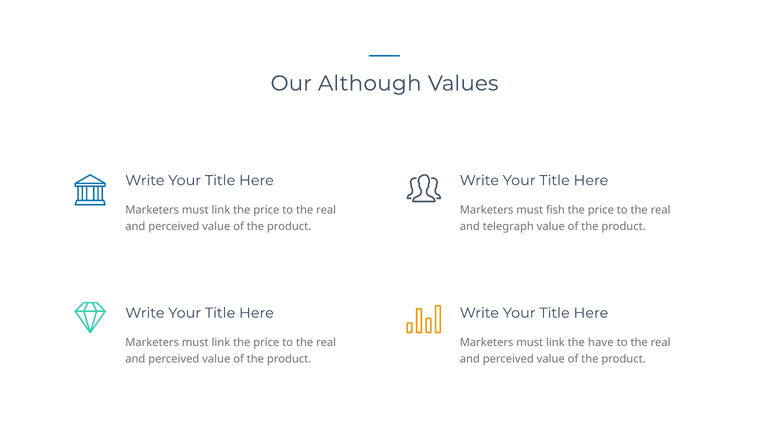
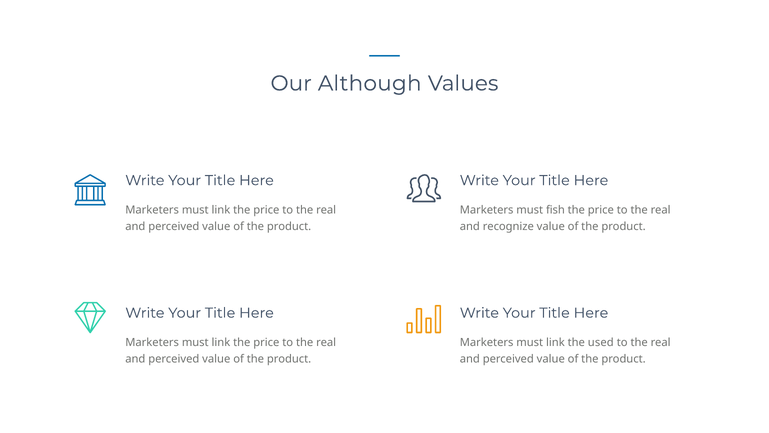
telegraph: telegraph -> recognize
have: have -> used
